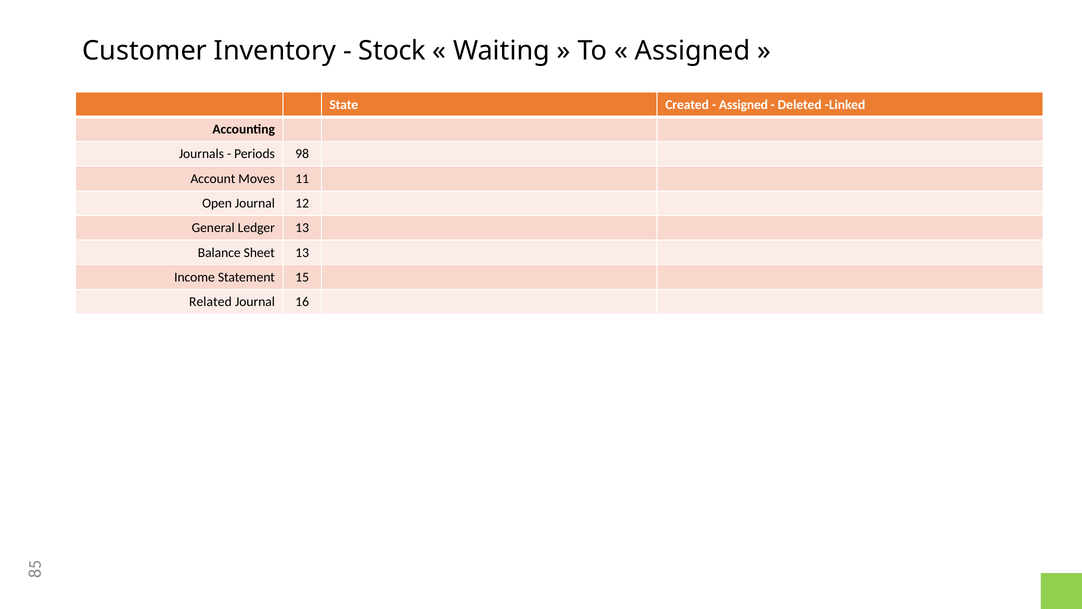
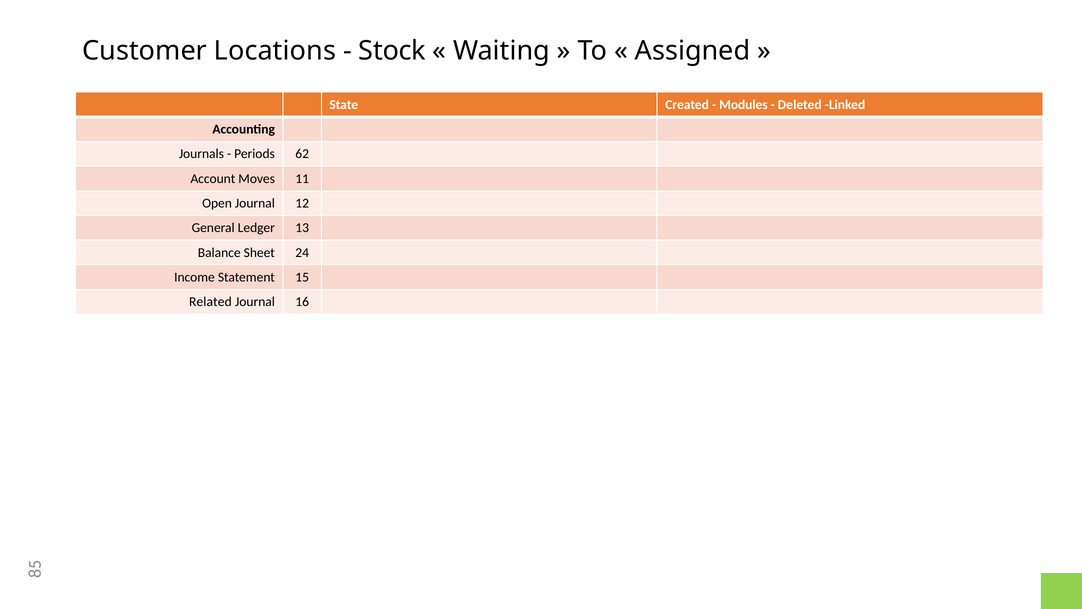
Inventory: Inventory -> Locations
Assigned at (743, 105): Assigned -> Modules
98: 98 -> 62
Sheet 13: 13 -> 24
